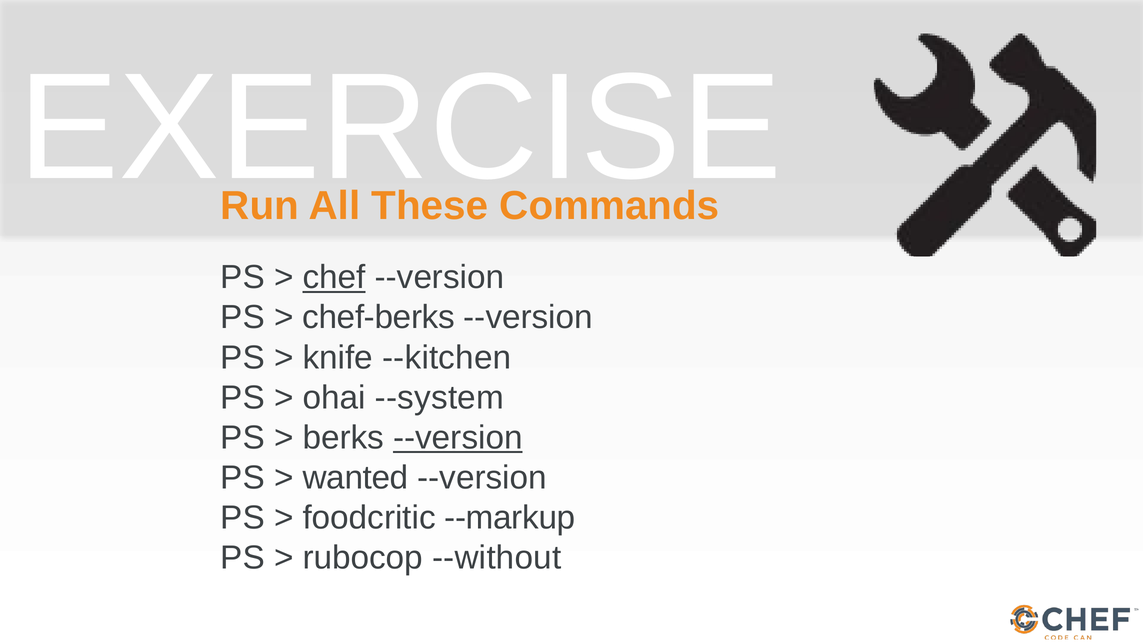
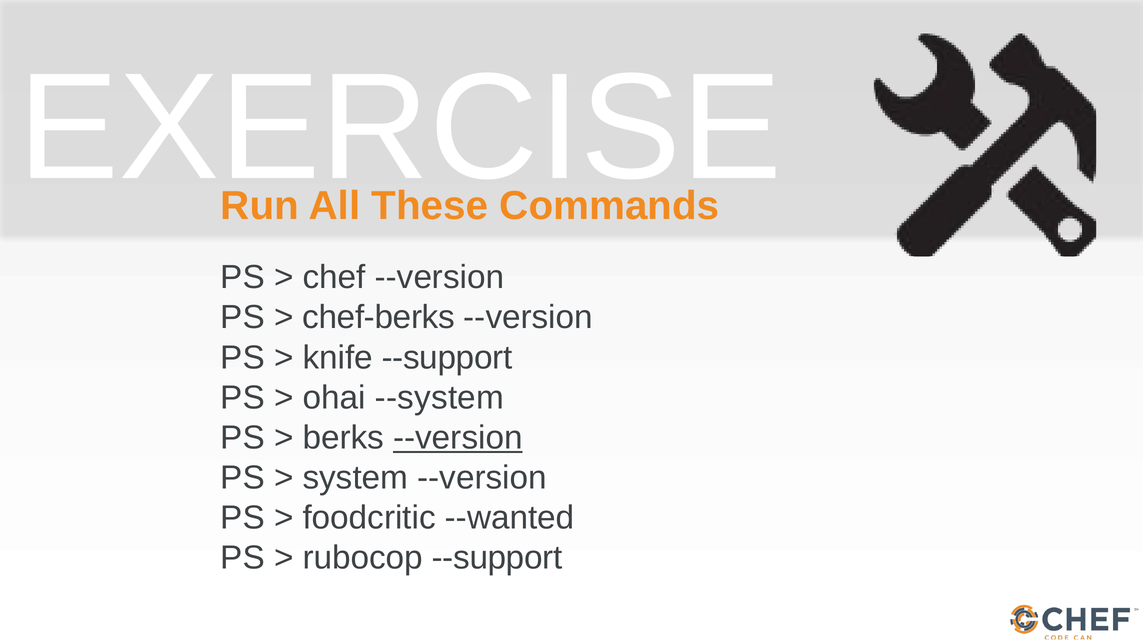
chef underline: present -> none
knife --kitchen: --kitchen -> --support
wanted: wanted -> system
--markup: --markup -> --wanted
rubocop --without: --without -> --support
